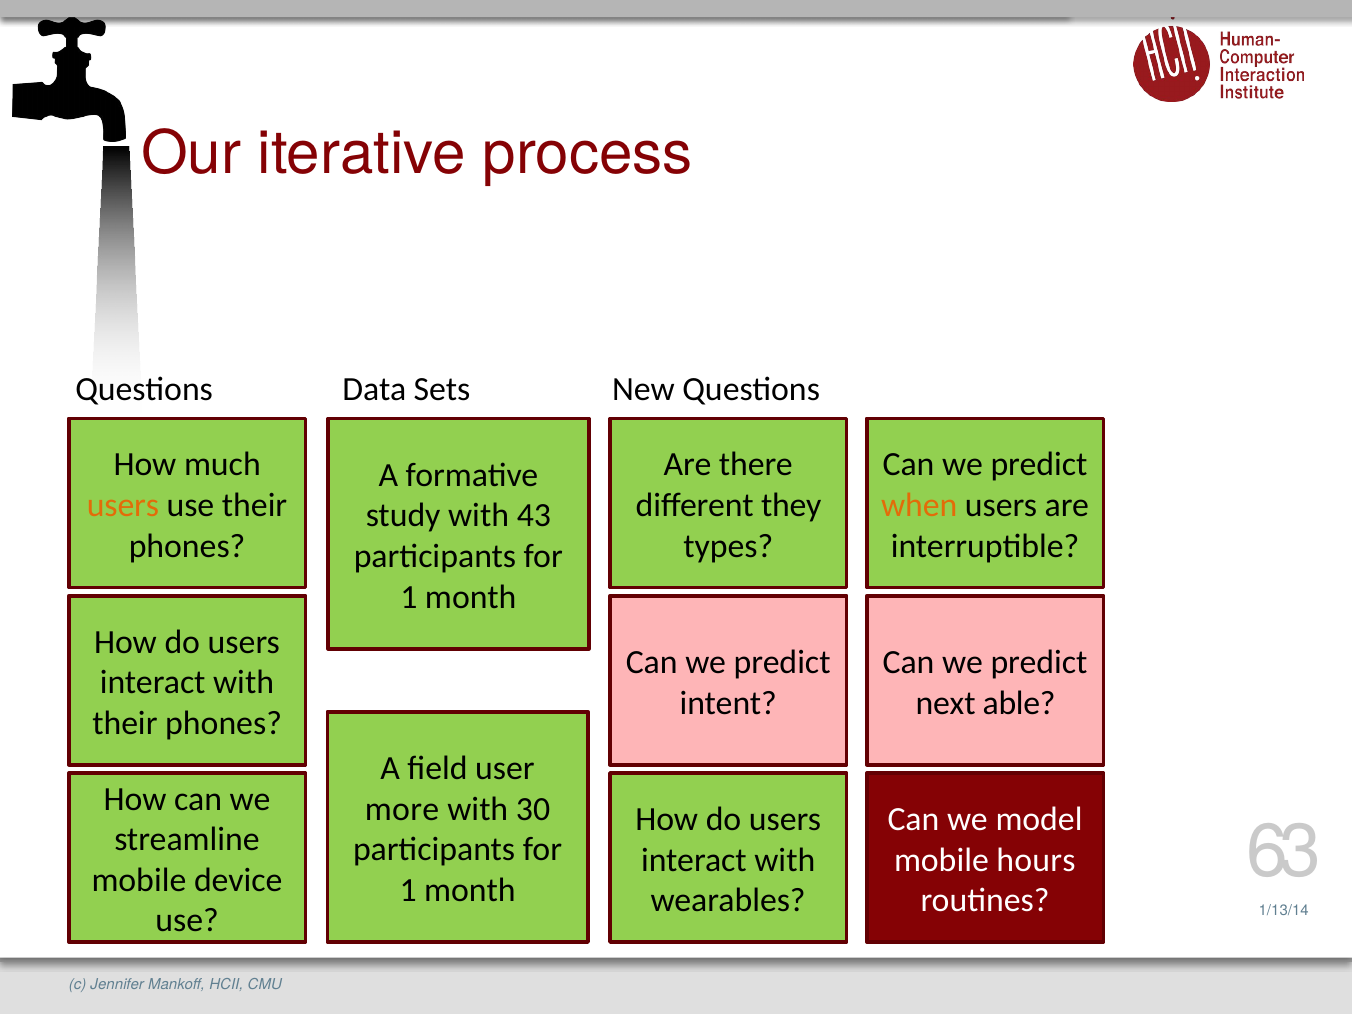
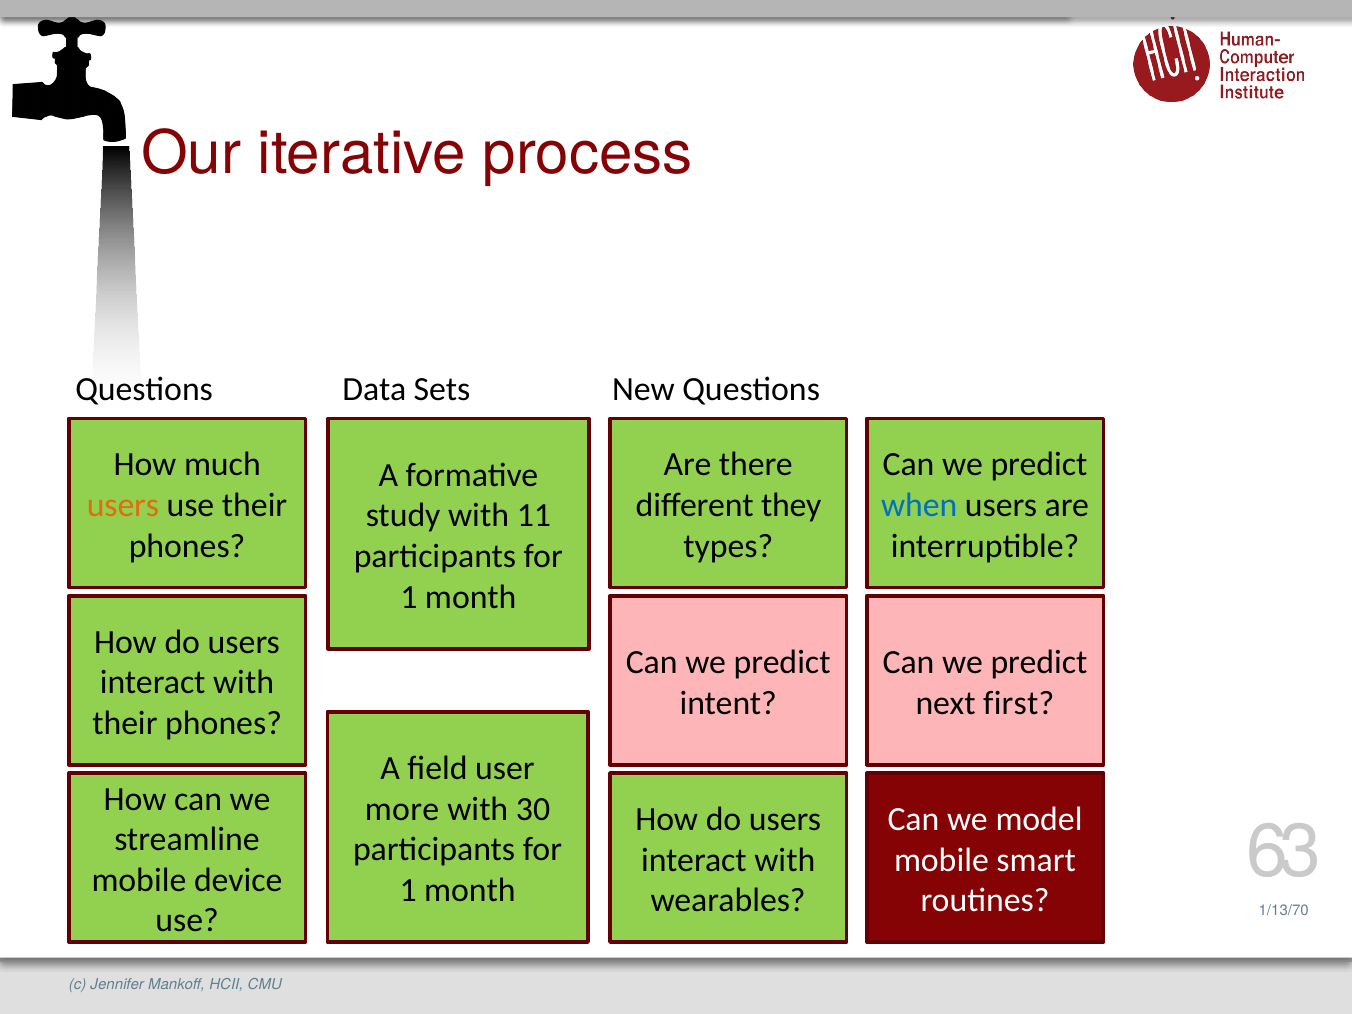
when colour: orange -> blue
43: 43 -> 11
able: able -> first
hours: hours -> smart
1/13/14: 1/13/14 -> 1/13/70
